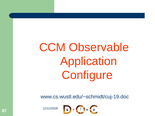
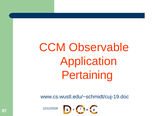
Configure: Configure -> Pertaining
